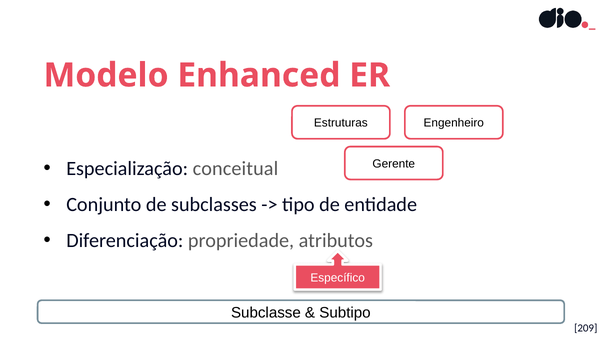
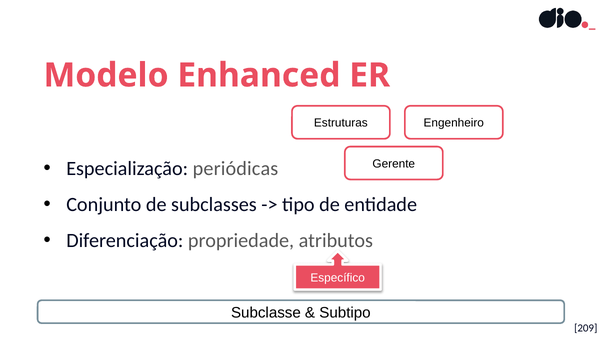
conceitual: conceitual -> periódicas
